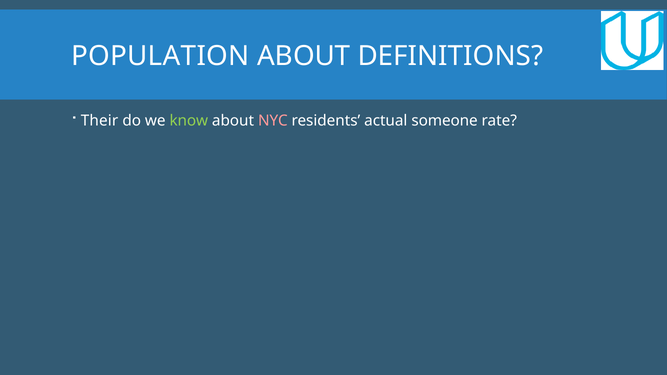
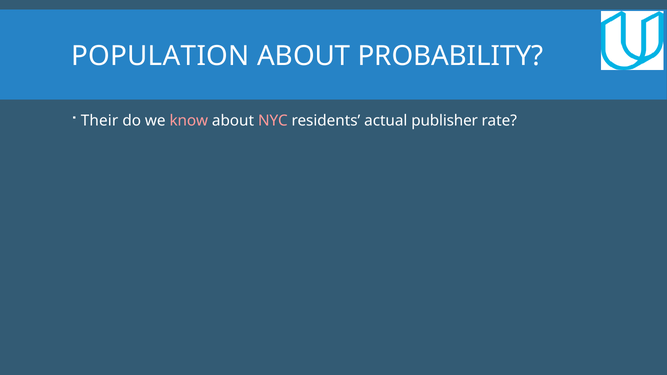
DEFINITIONS: DEFINITIONS -> PROBABILITY
know colour: light green -> pink
someone: someone -> publisher
